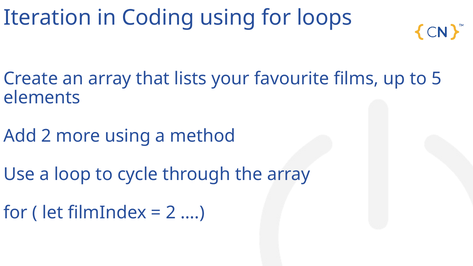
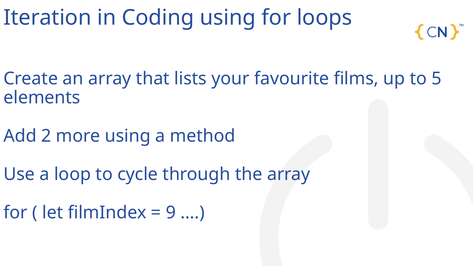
2 at (171, 213): 2 -> 9
